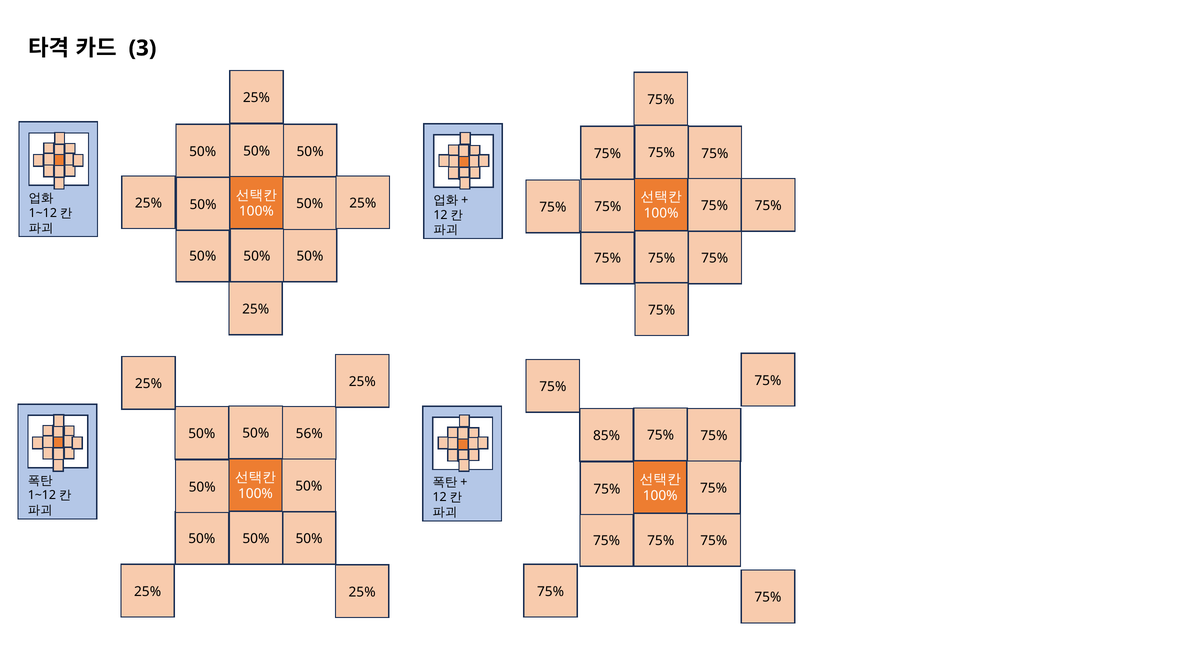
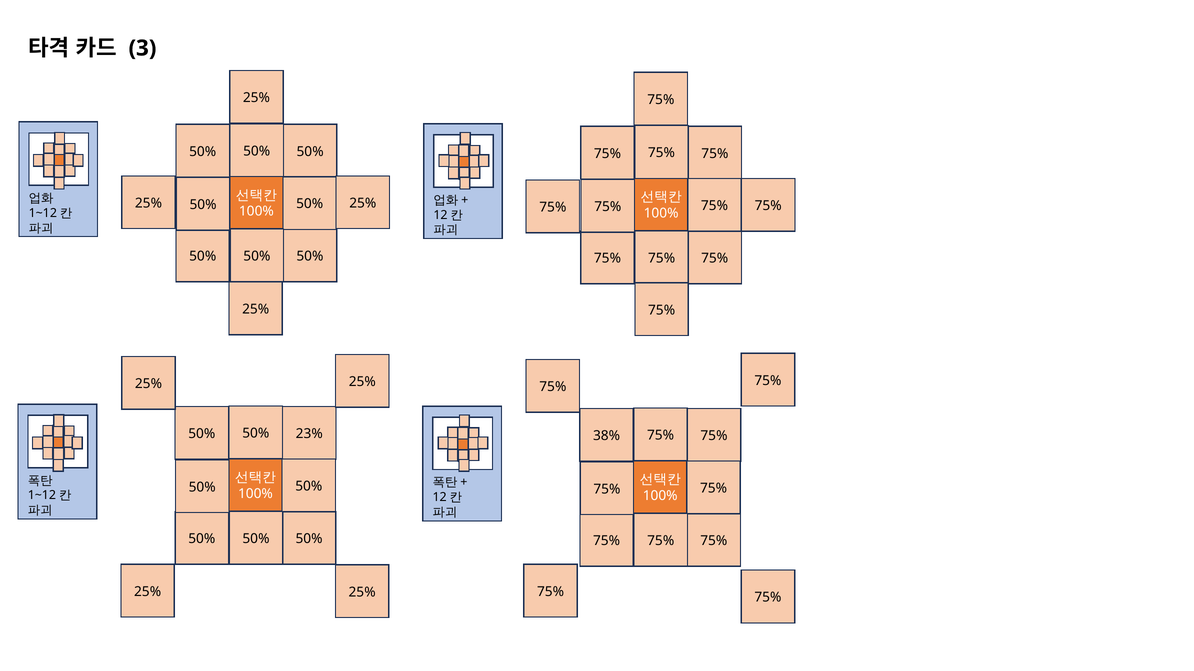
56%: 56% -> 23%
85%: 85% -> 38%
